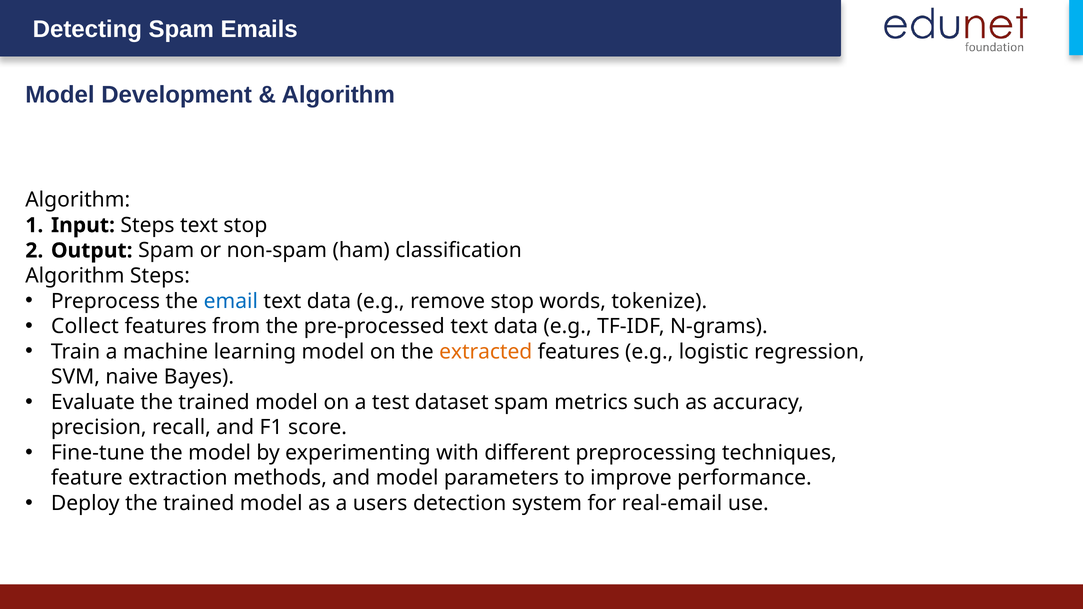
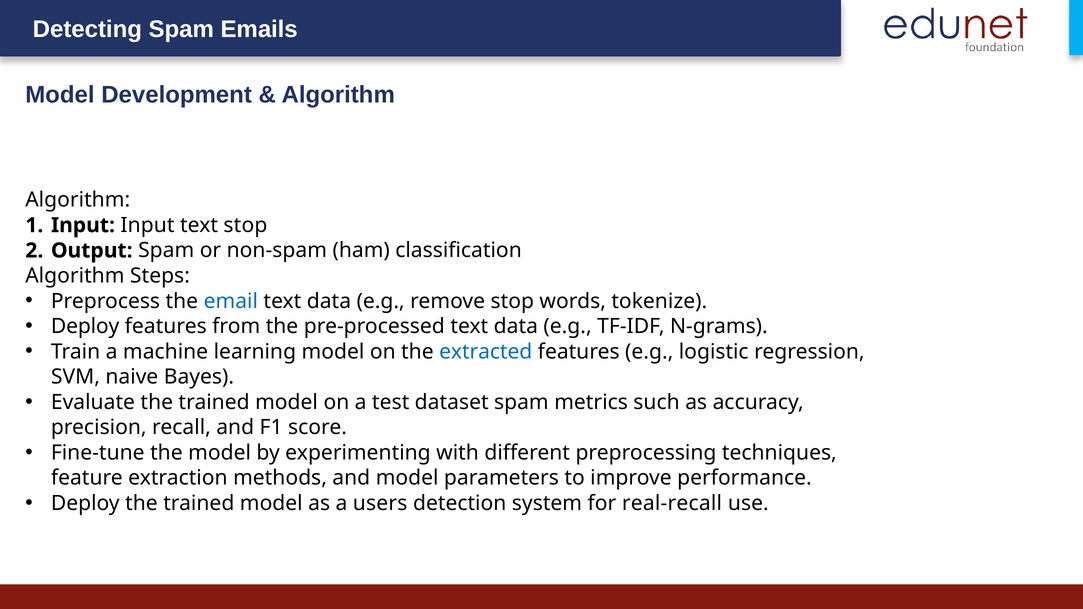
Input Steps: Steps -> Input
Collect at (85, 326): Collect -> Deploy
extracted colour: orange -> blue
real-email: real-email -> real-recall
